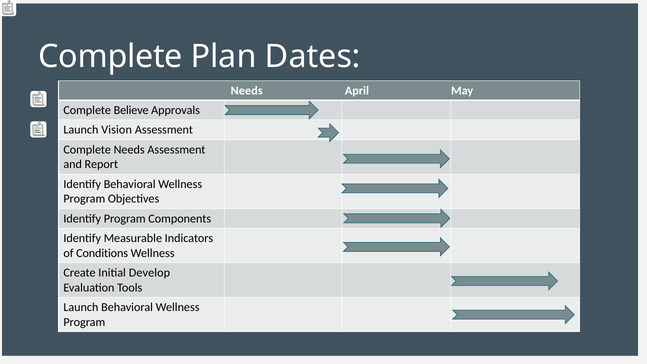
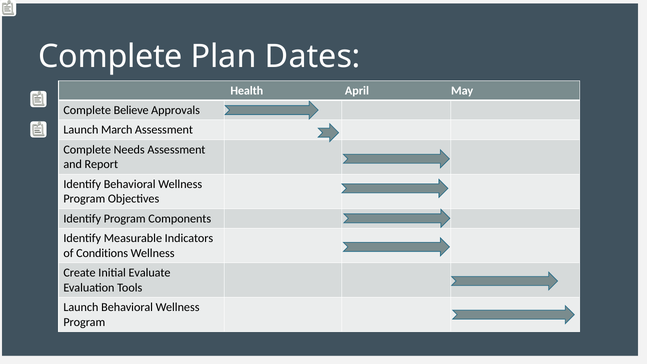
Needs at (247, 91): Needs -> Health
Vision: Vision -> March
Develop: Develop -> Evaluate
